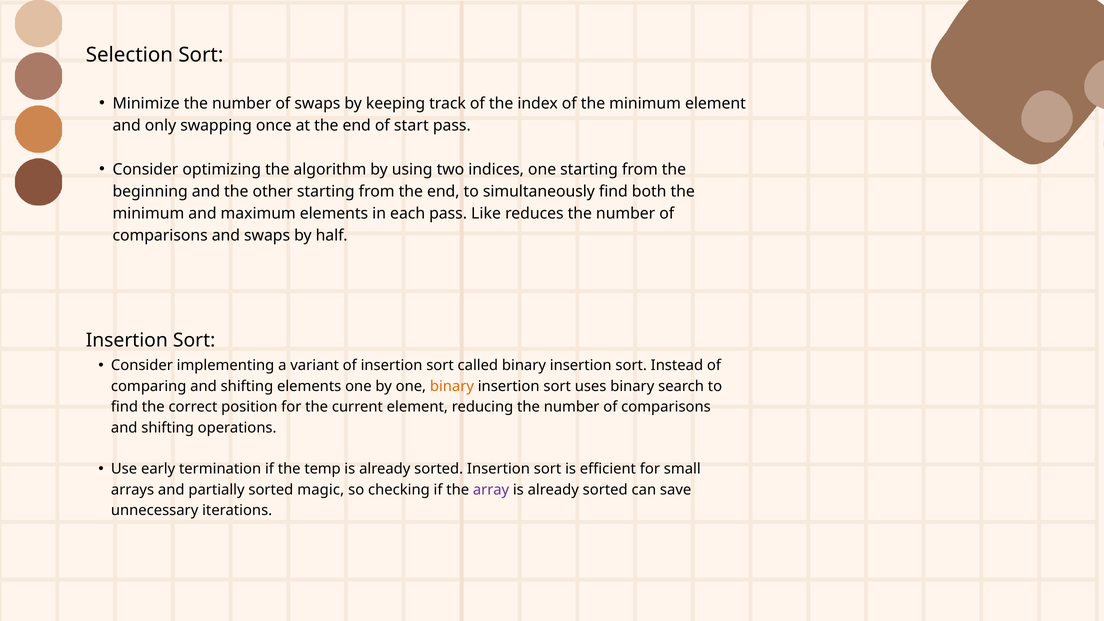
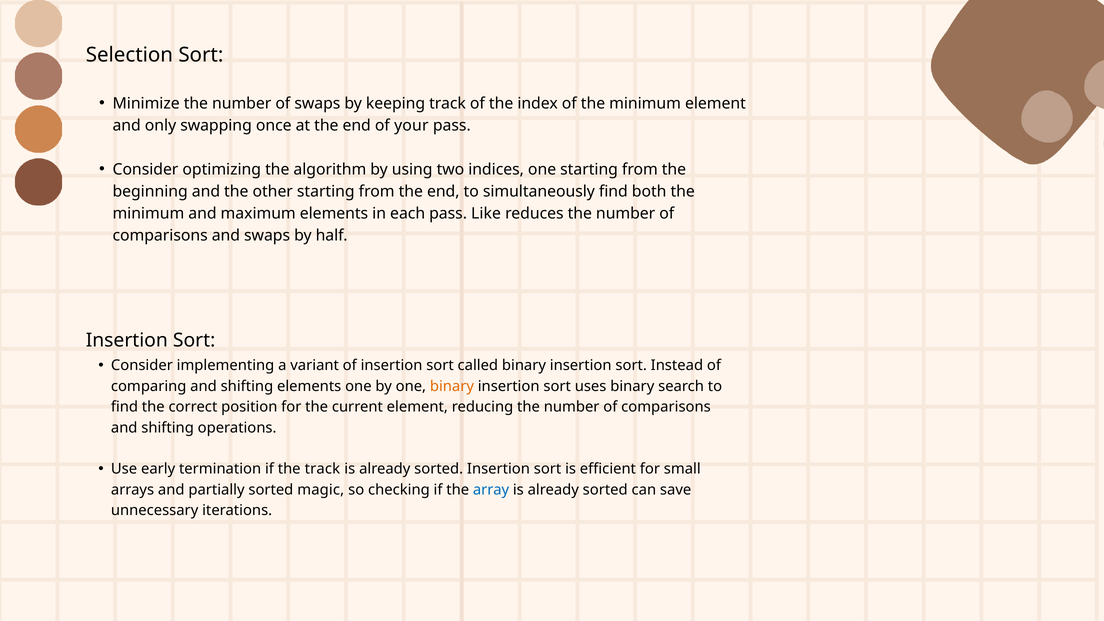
start: start -> your
the temp: temp -> track
array colour: purple -> blue
